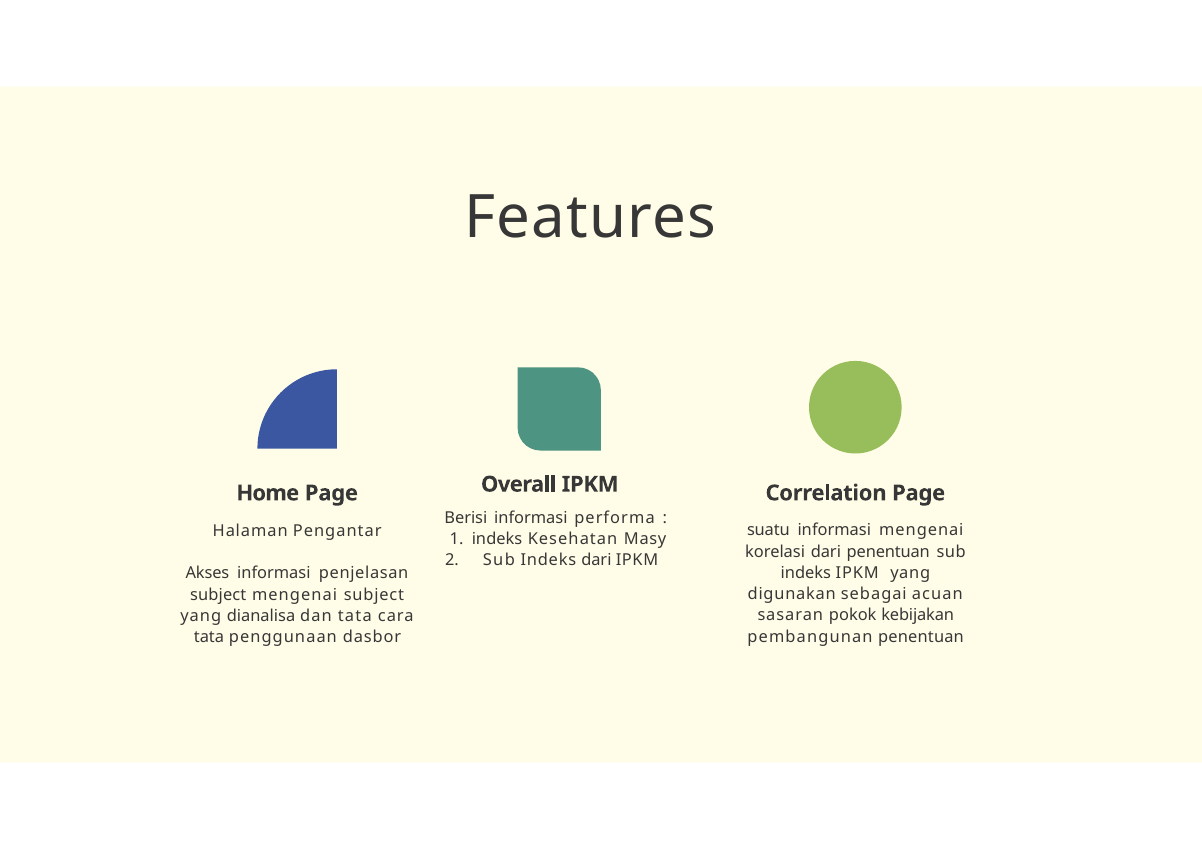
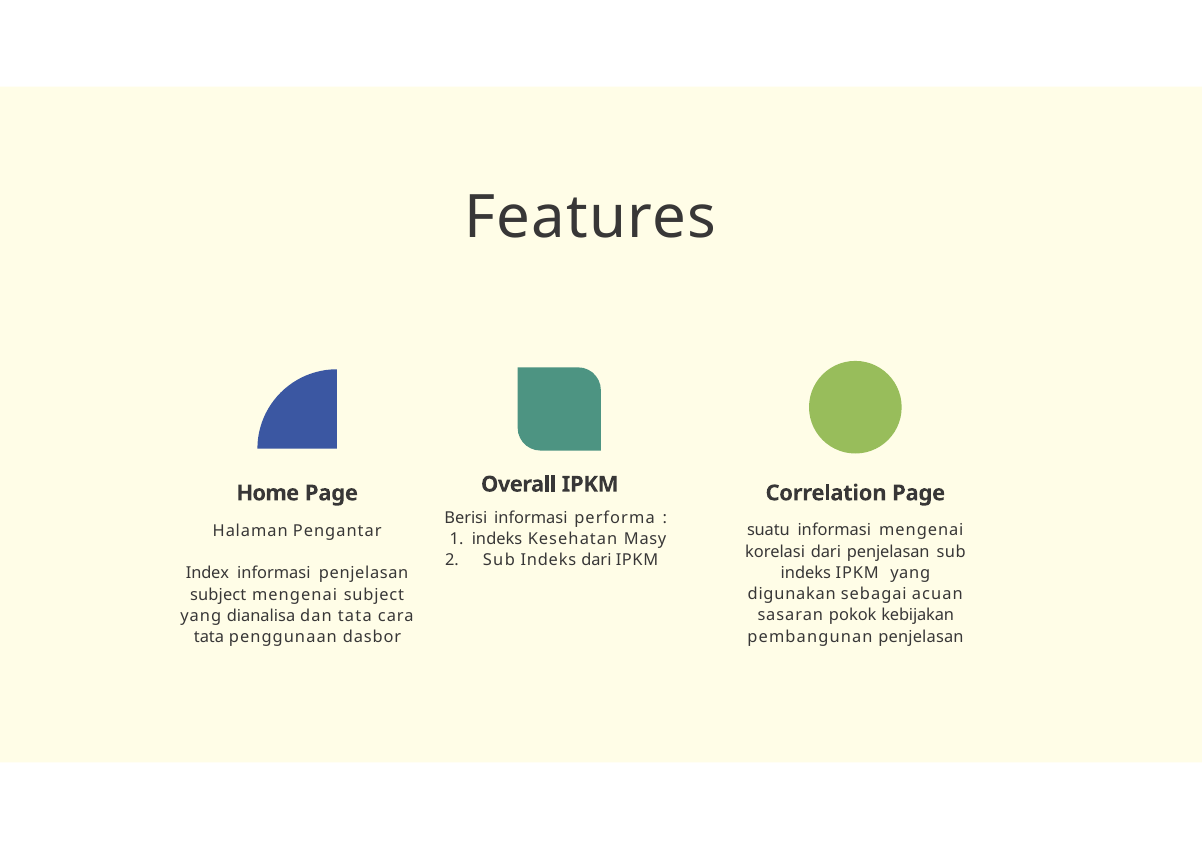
dari penentuan: penentuan -> penjelasan
Akses: Akses -> Index
pembangunan penentuan: penentuan -> penjelasan
